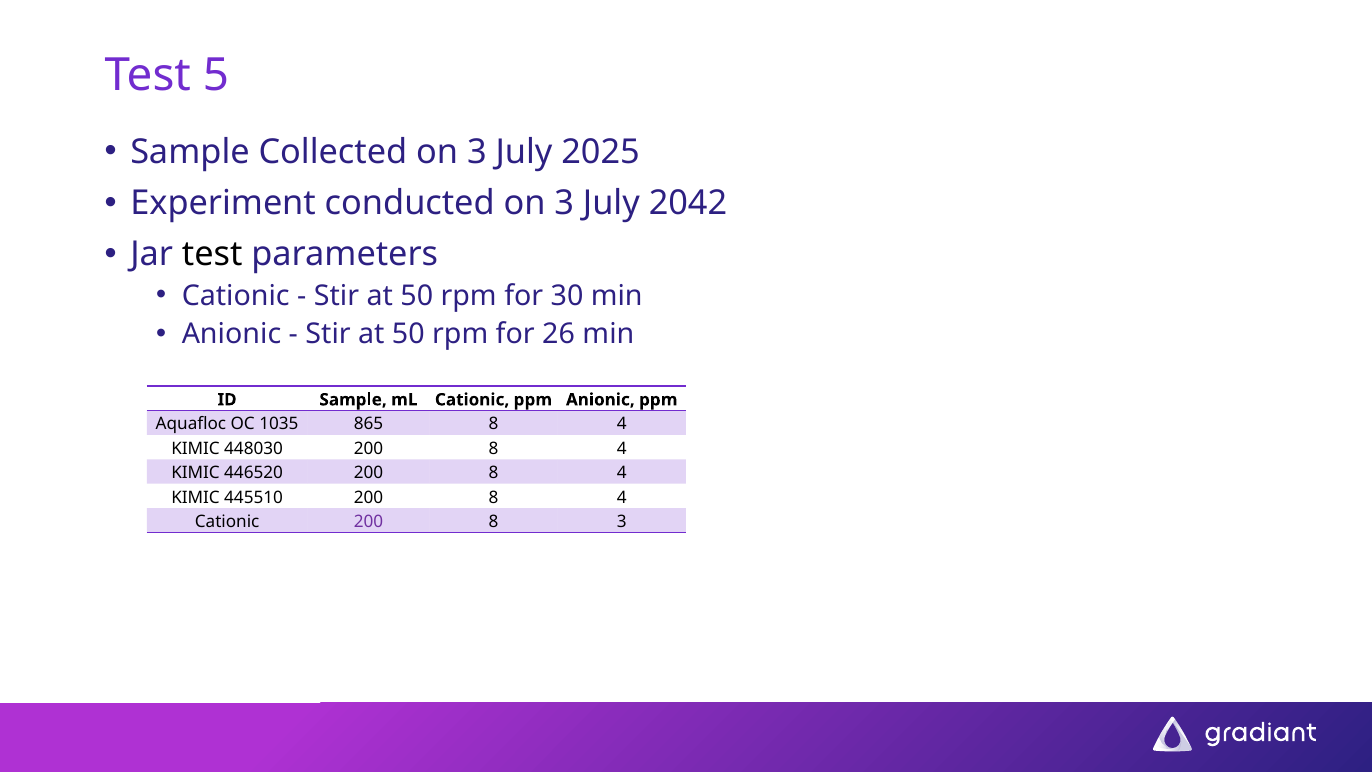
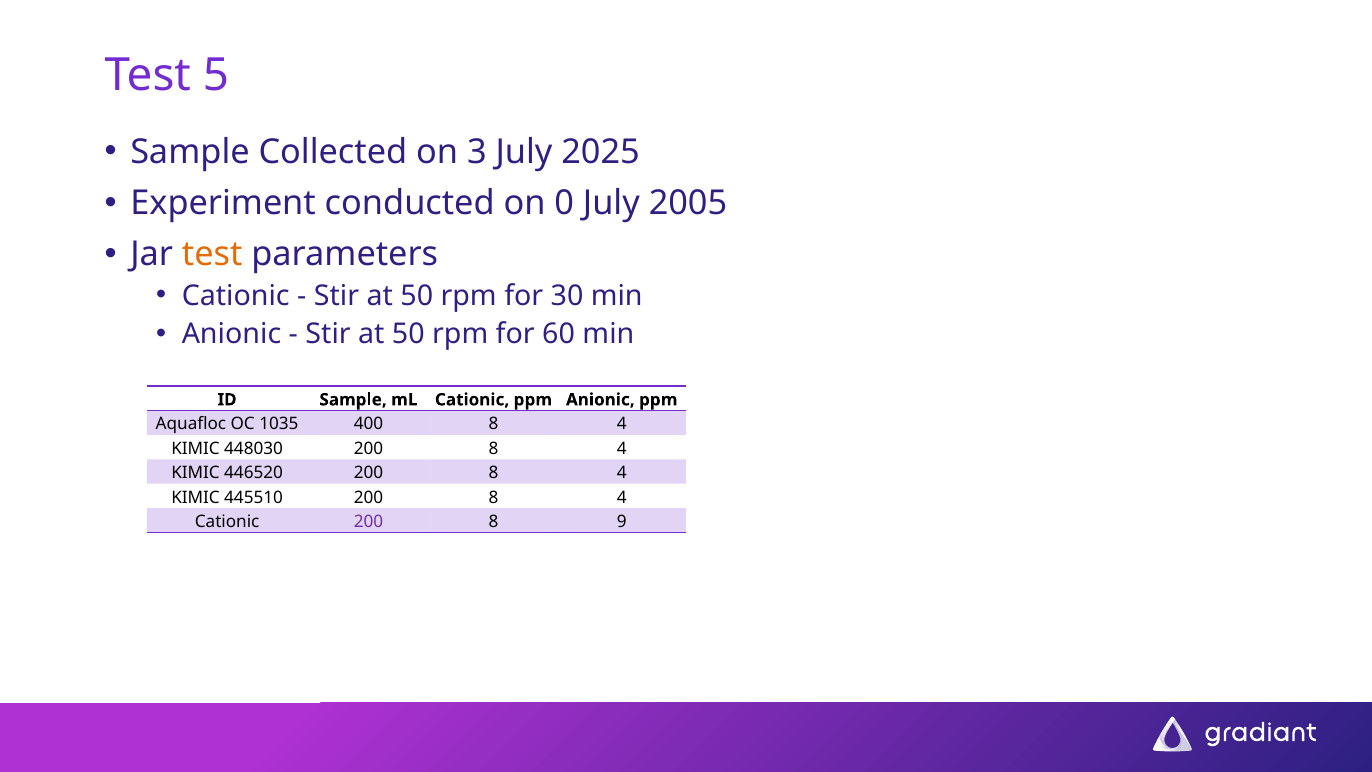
conducted on 3: 3 -> 0
2042: 2042 -> 2005
test at (212, 254) colour: black -> orange
26: 26 -> 60
865: 865 -> 400
8 3: 3 -> 9
